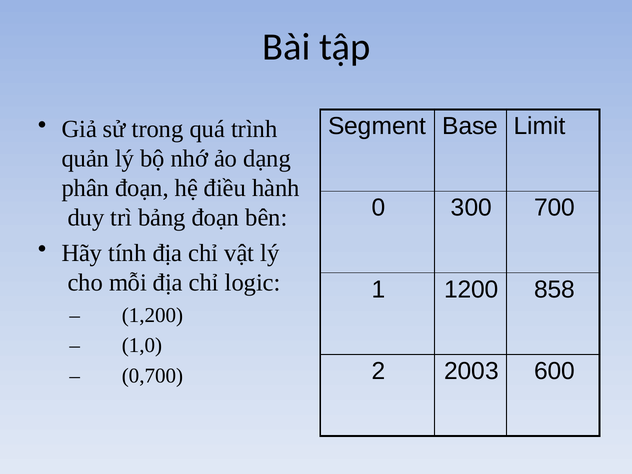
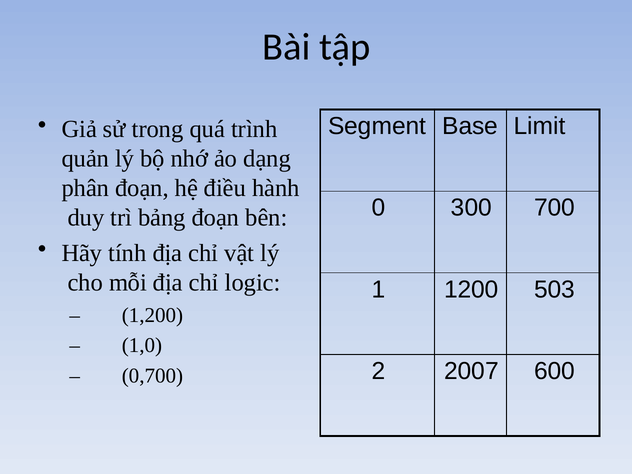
858: 858 -> 503
2003: 2003 -> 2007
